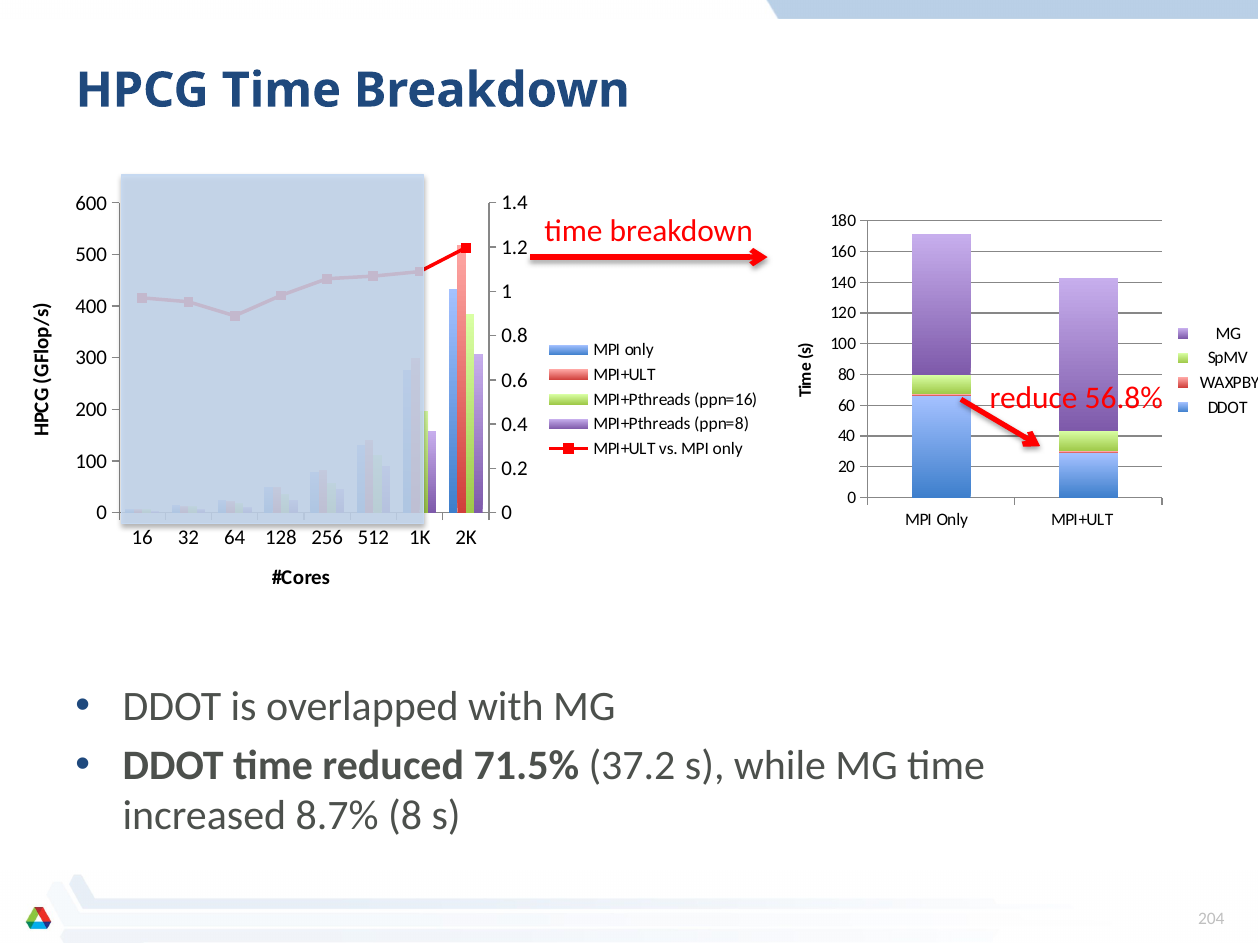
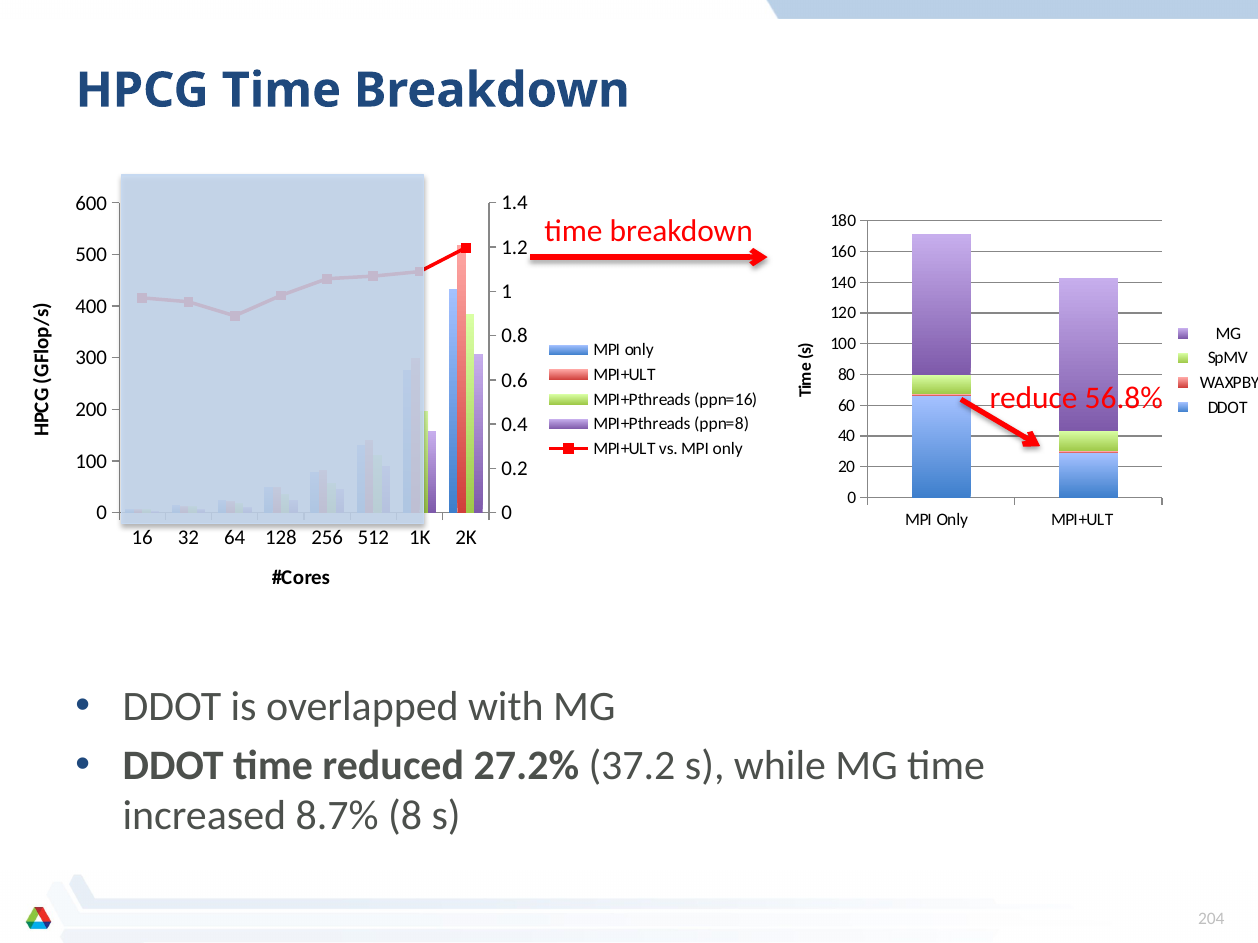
71.5%: 71.5% -> 27.2%
